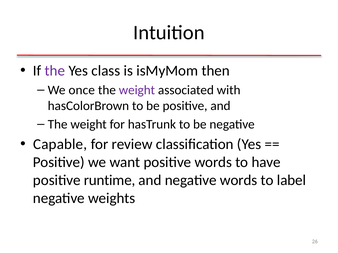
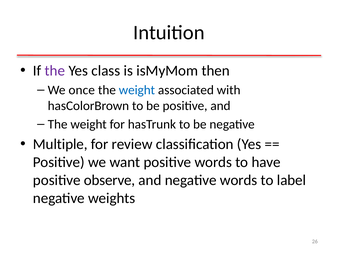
weight at (137, 90) colour: purple -> blue
Capable: Capable -> Multiple
runtime: runtime -> observe
